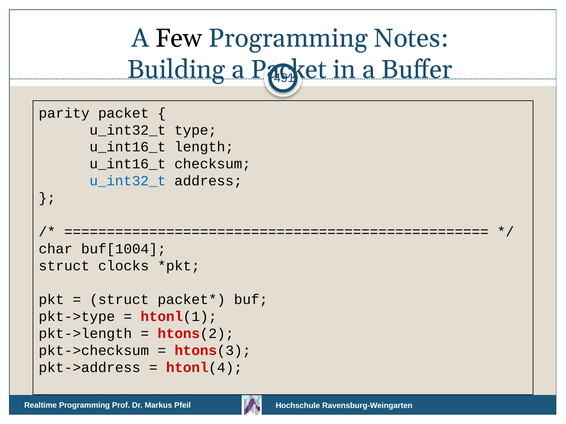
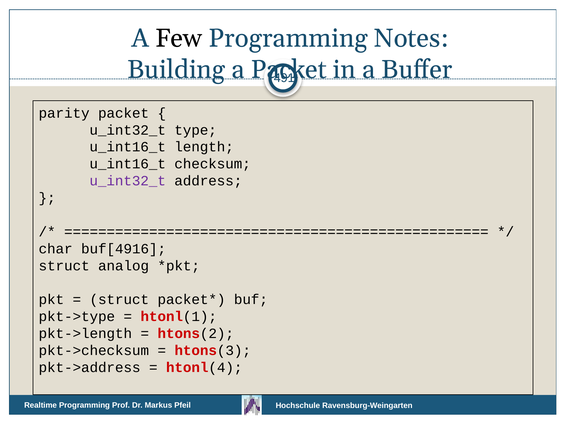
u_int32_t at (128, 181) colour: blue -> purple
buf[1004: buf[1004 -> buf[4916
clocks: clocks -> analog
